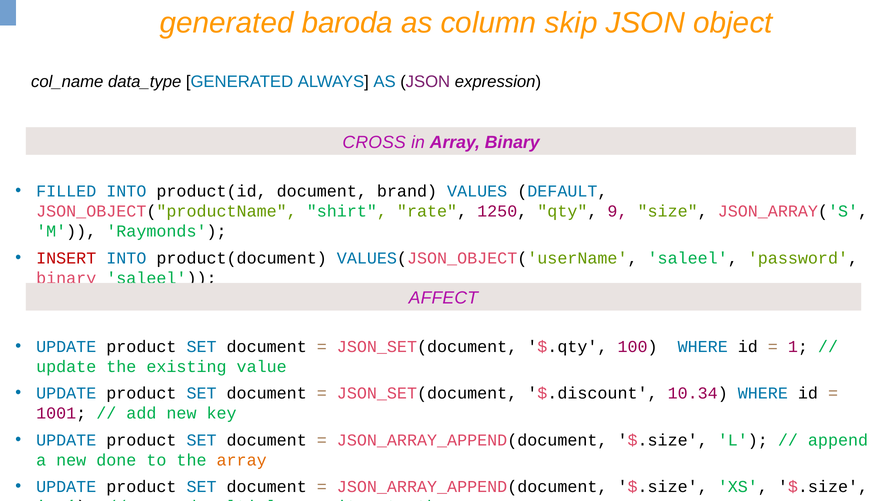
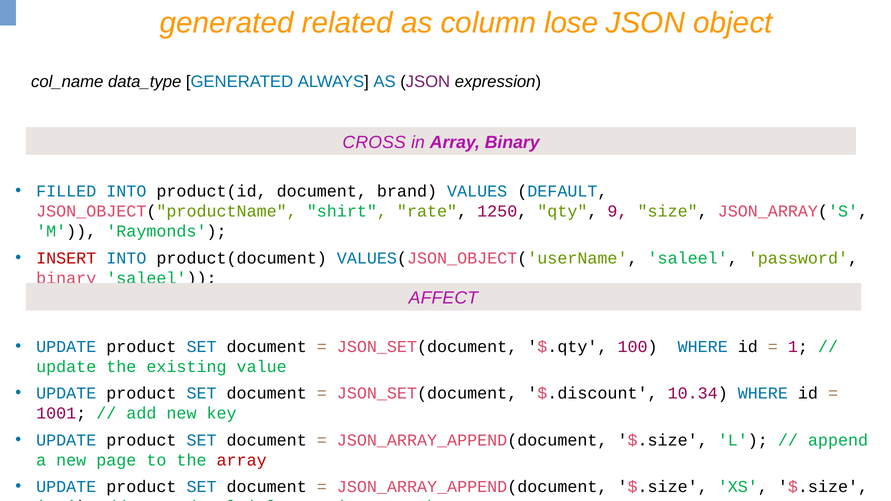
baroda: baroda -> related
skip: skip -> lose
done: done -> page
array at (242, 460) colour: orange -> red
